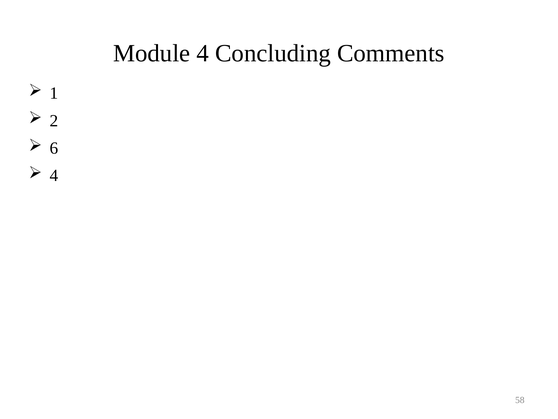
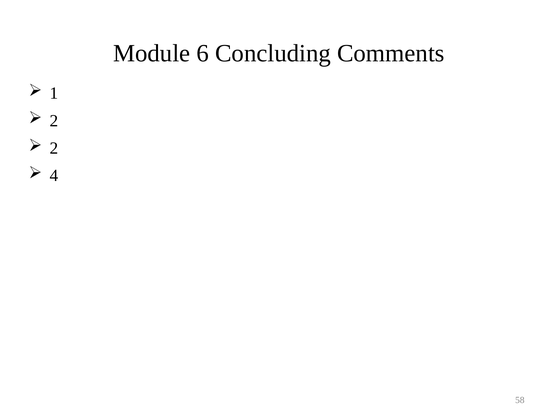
Module 4: 4 -> 6
6 at (54, 148): 6 -> 2
